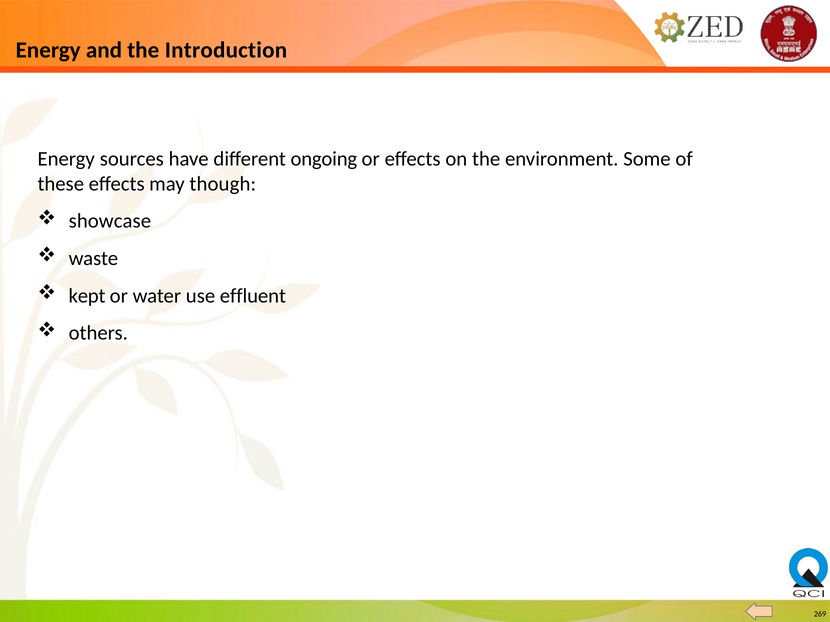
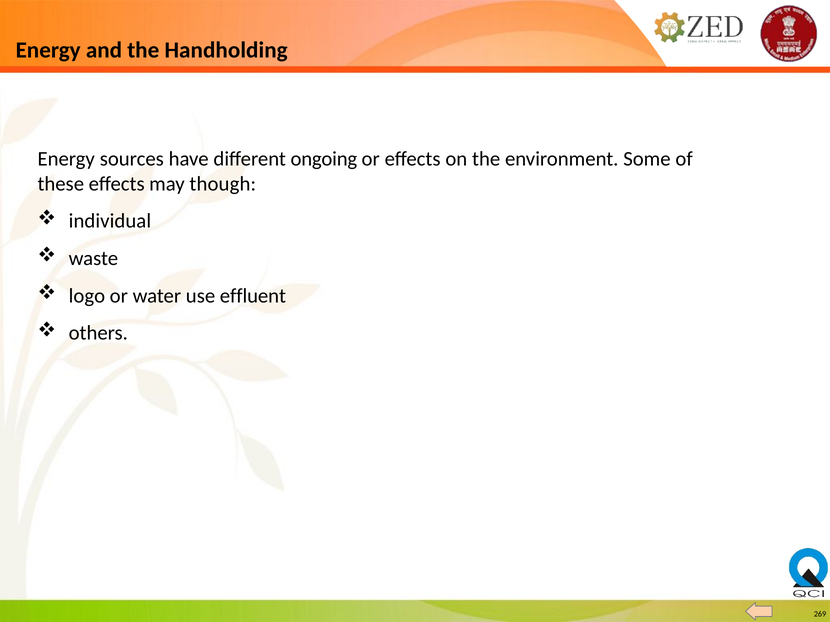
Introduction: Introduction -> Handholding
showcase: showcase -> individual
kept: kept -> logo
